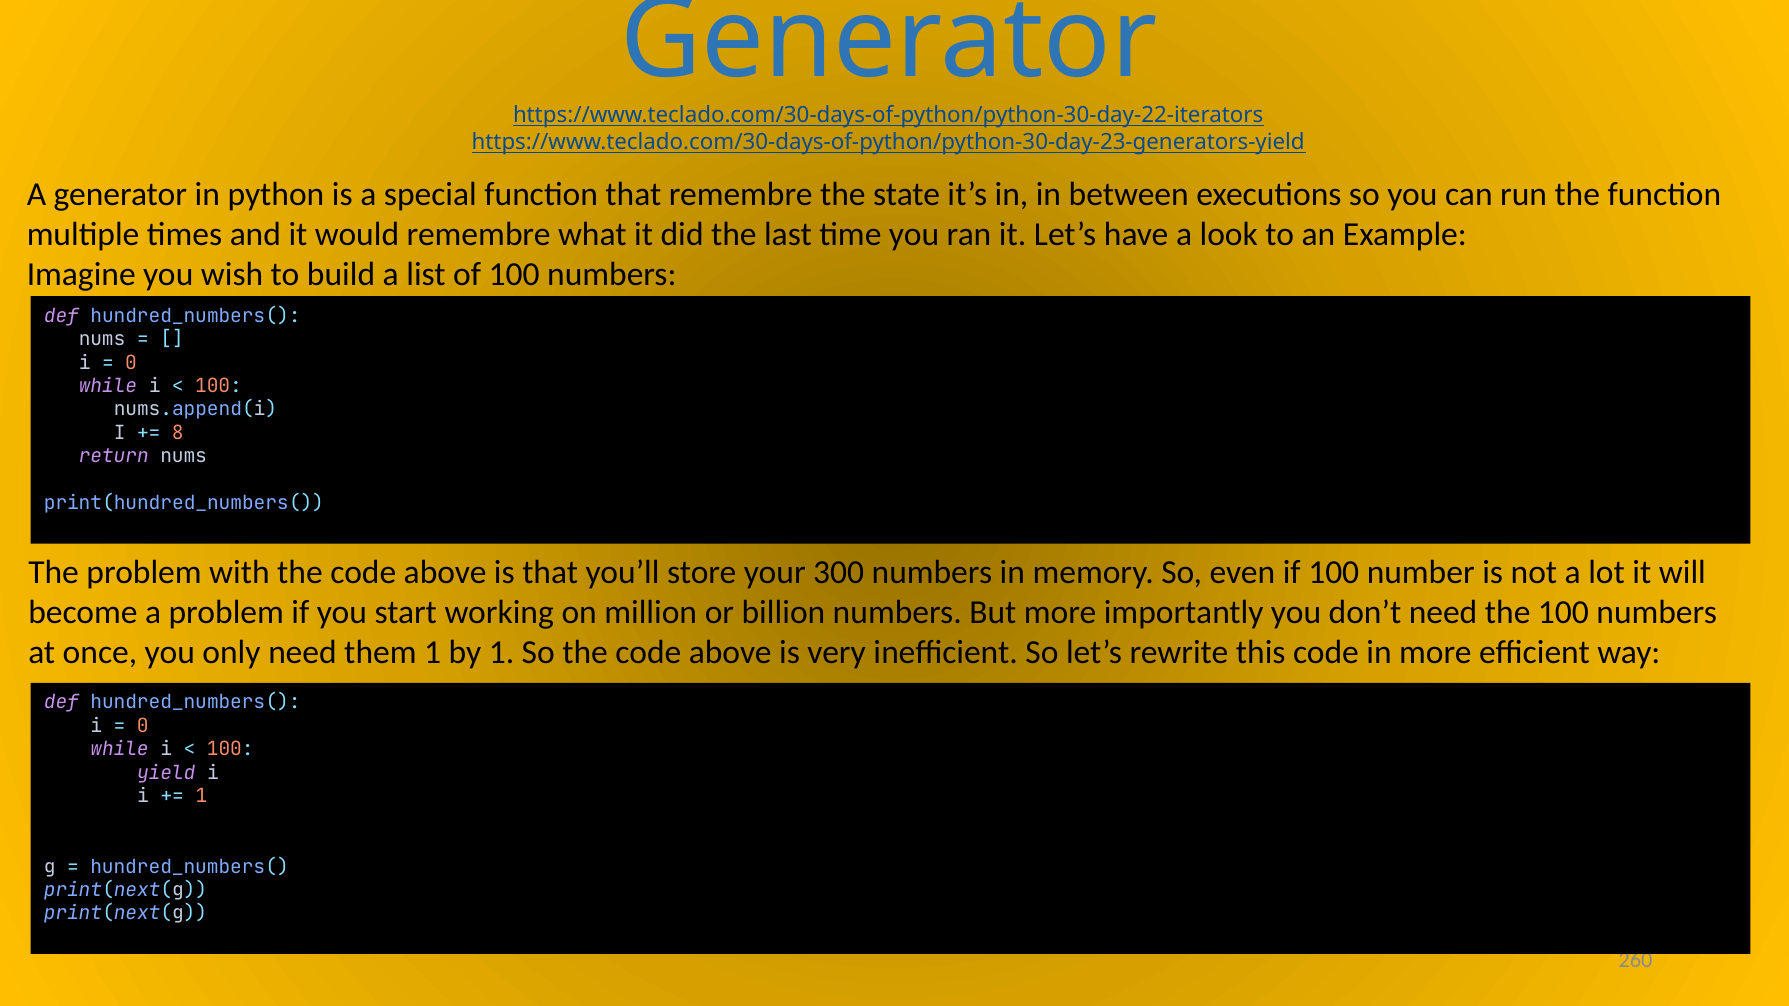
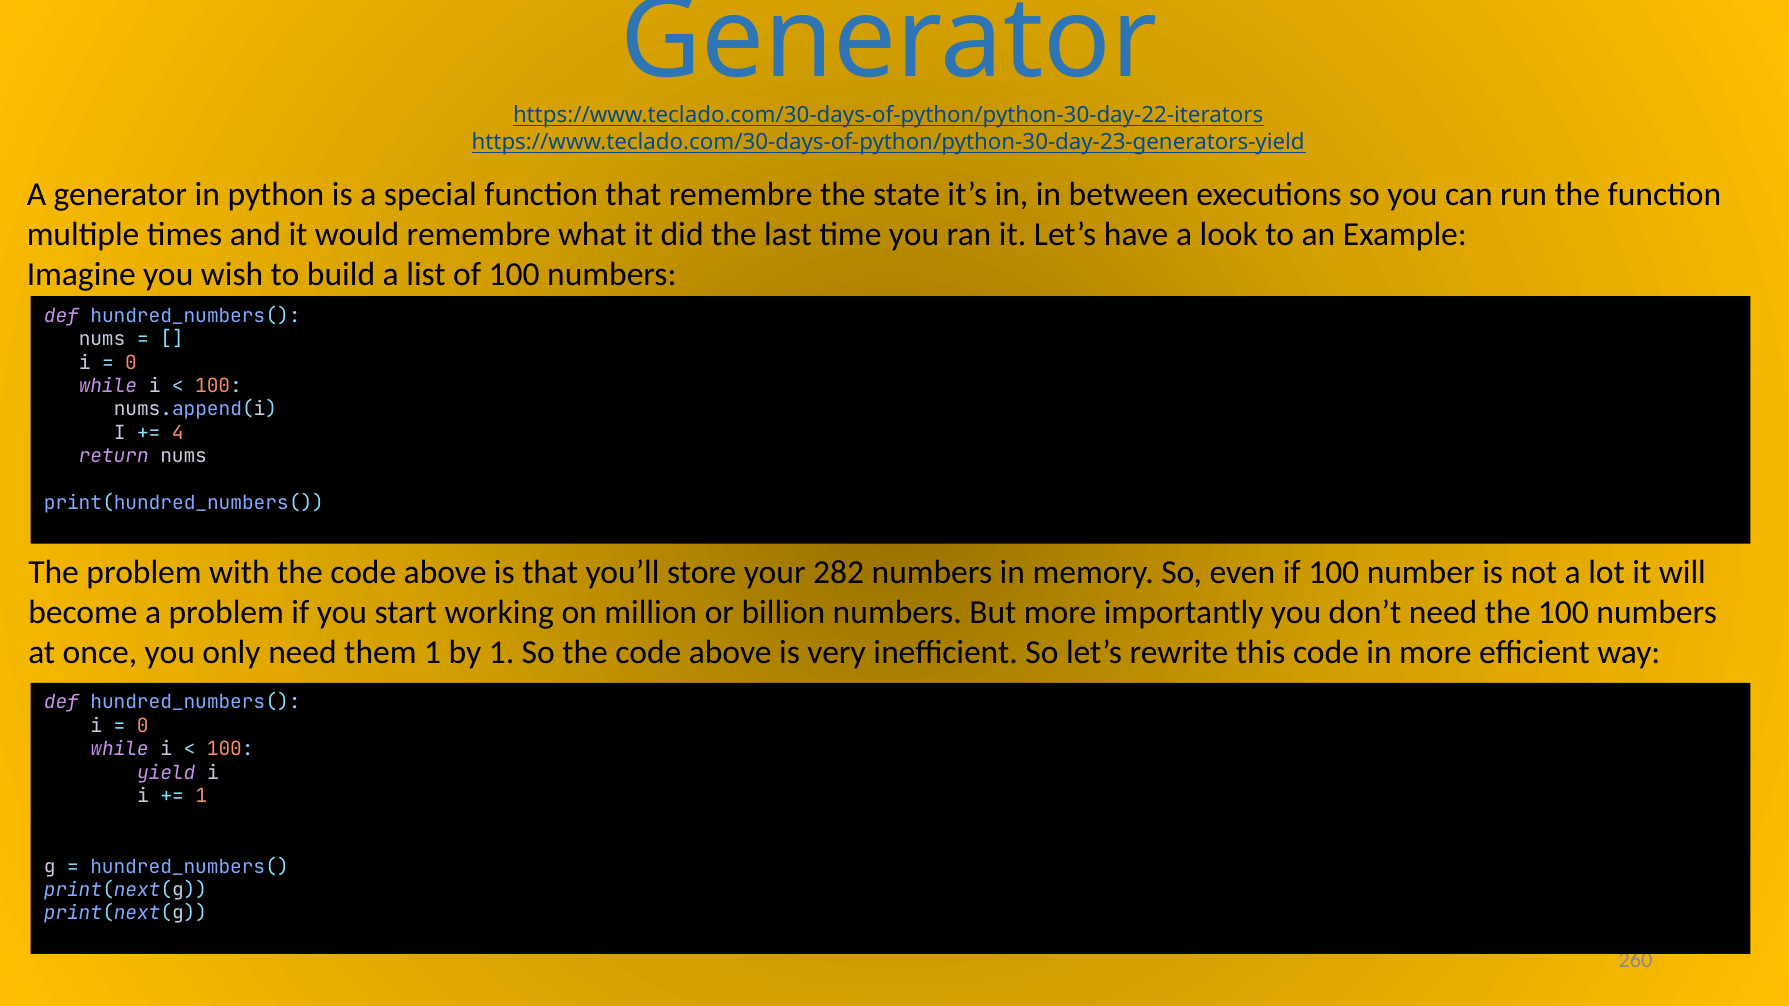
8: 8 -> 4
300: 300 -> 282
